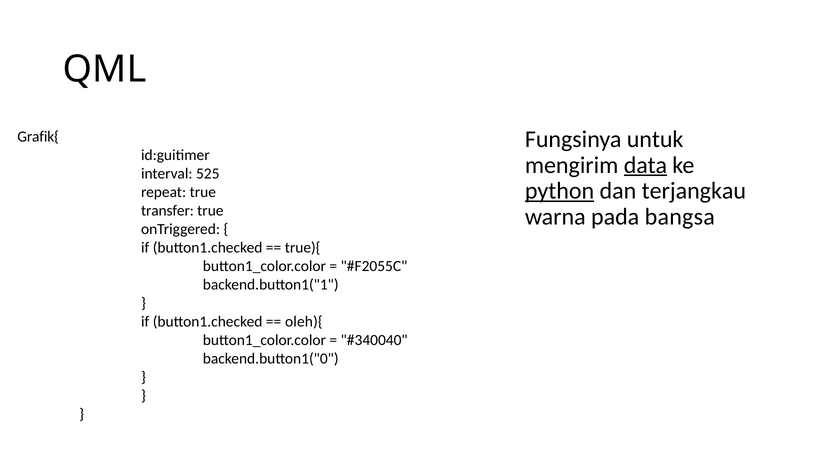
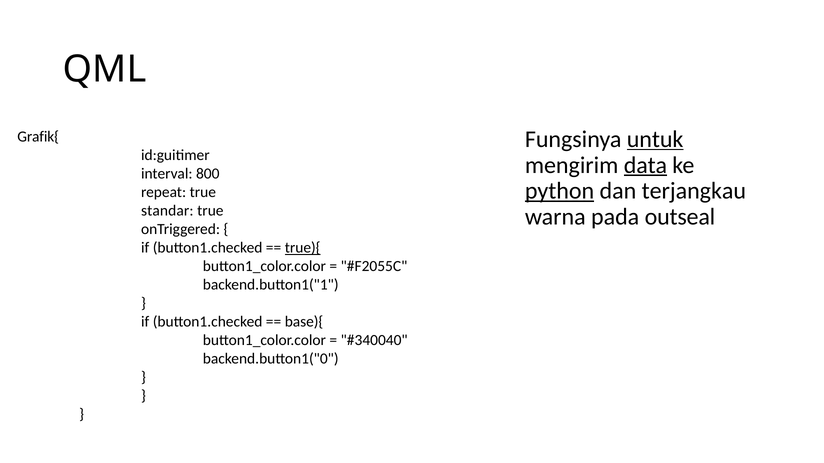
untuk underline: none -> present
525: 525 -> 800
transfer: transfer -> standar
bangsa: bangsa -> outseal
true){ underline: none -> present
oleh){: oleh){ -> base){
